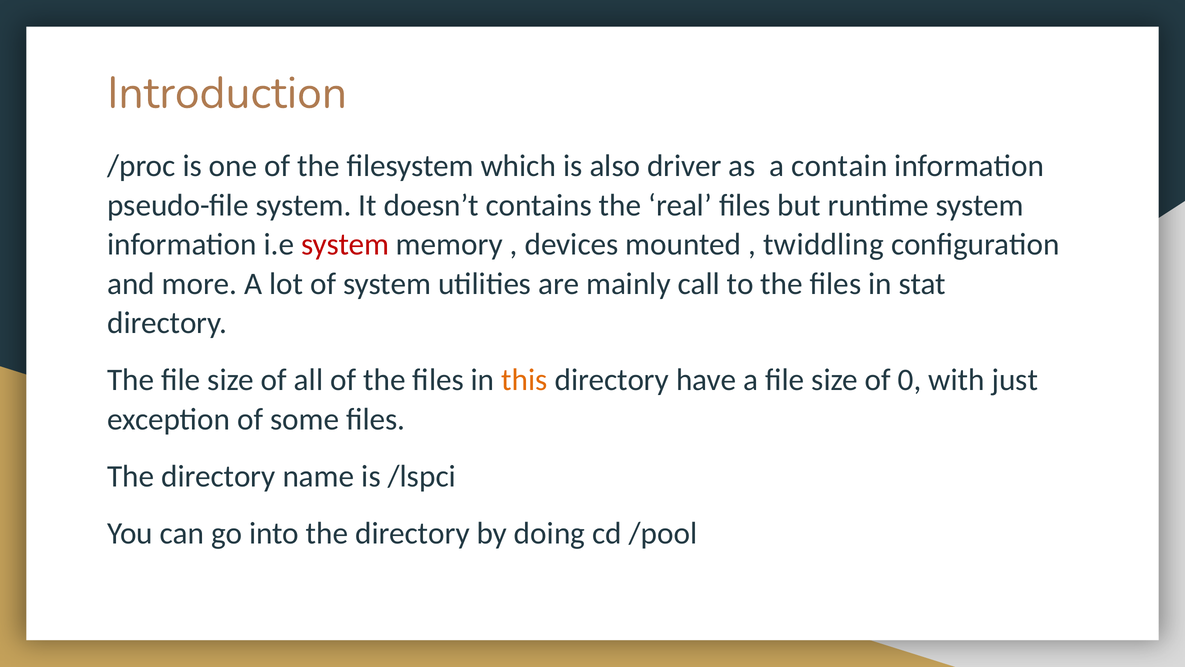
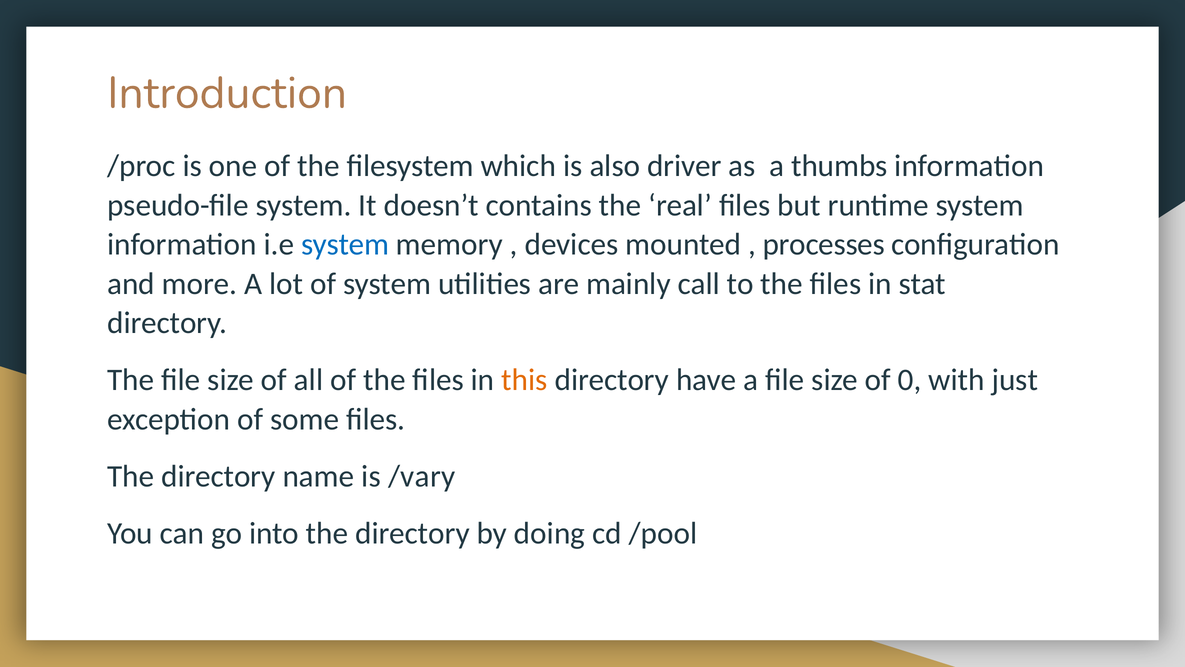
contain: contain -> thumbs
system at (345, 244) colour: red -> blue
twiddling: twiddling -> processes
/lspci: /lspci -> /vary
